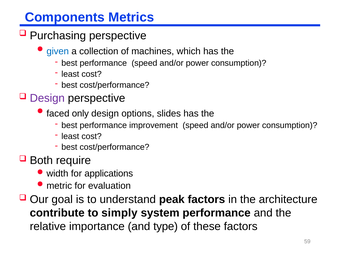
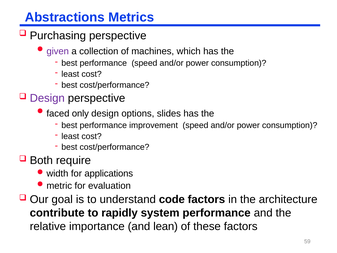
Components: Components -> Abstractions
given colour: blue -> purple
peak: peak -> code
simply: simply -> rapidly
type: type -> lean
